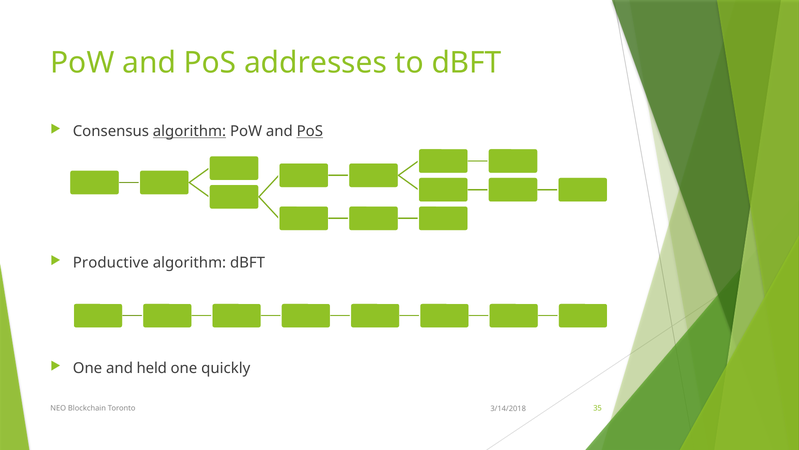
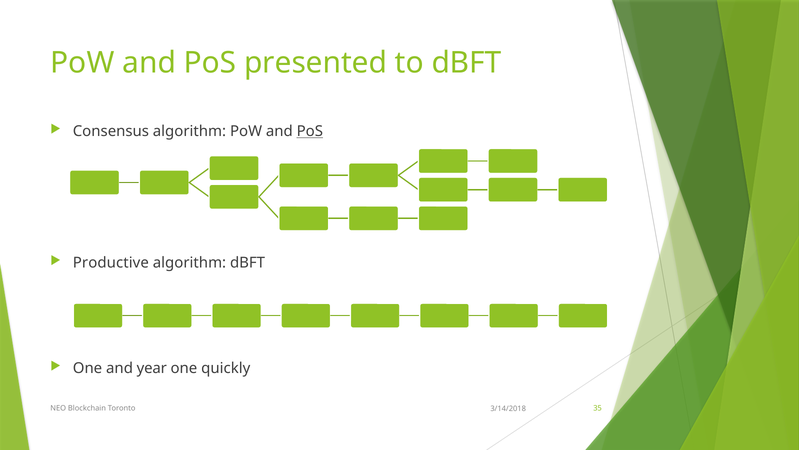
addresses: addresses -> presented
algorithm at (189, 131) underline: present -> none
held: held -> year
